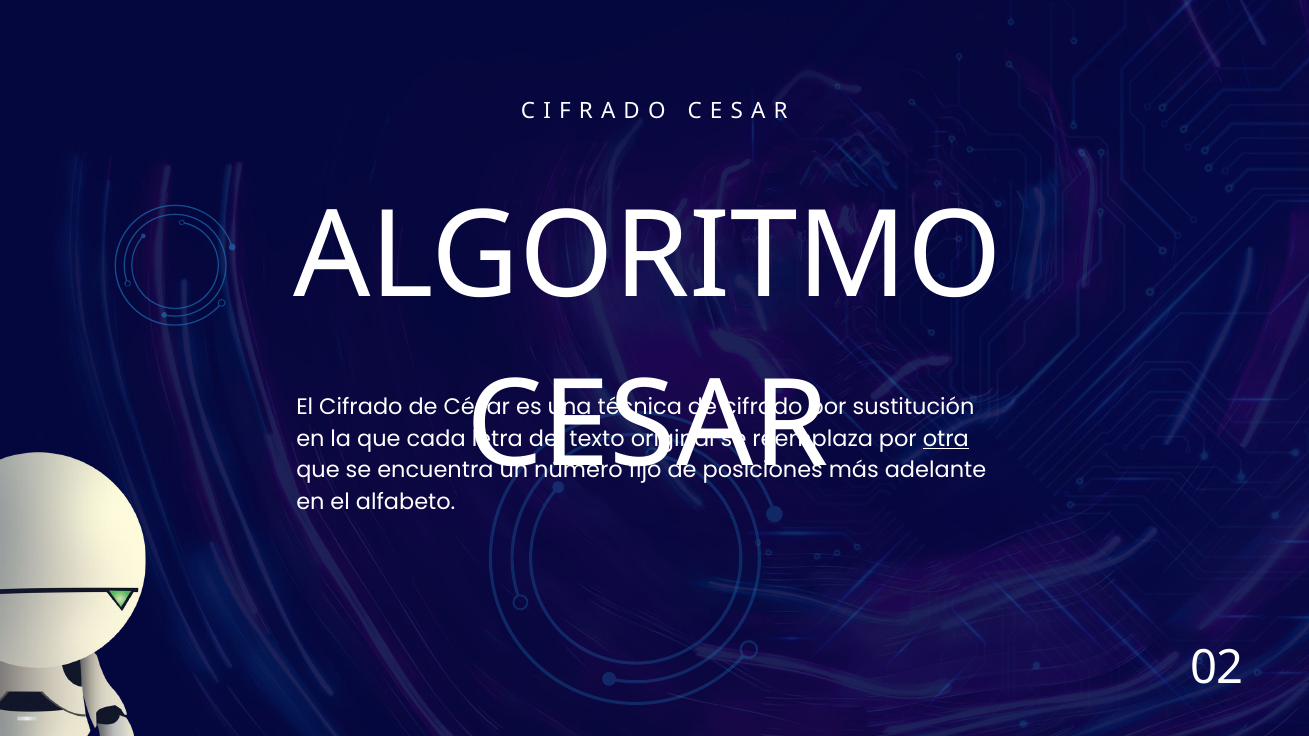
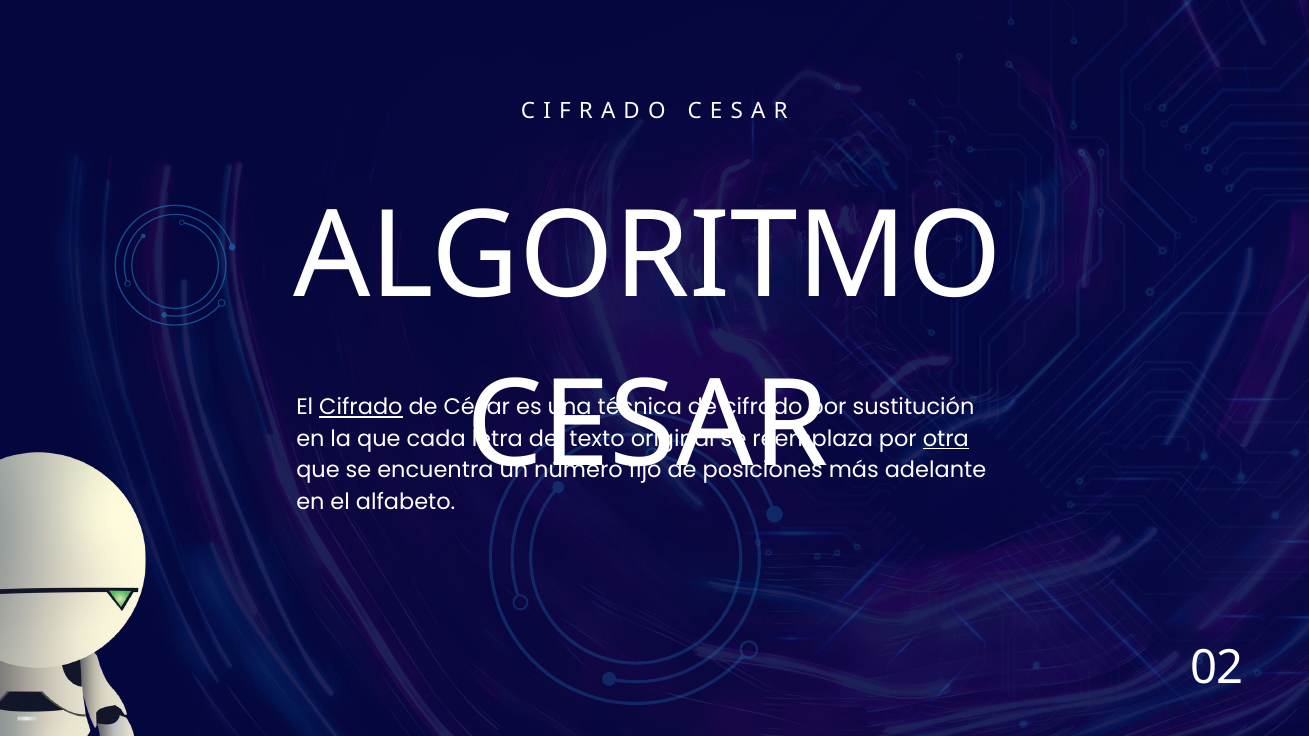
Cifrado at (361, 407) underline: none -> present
